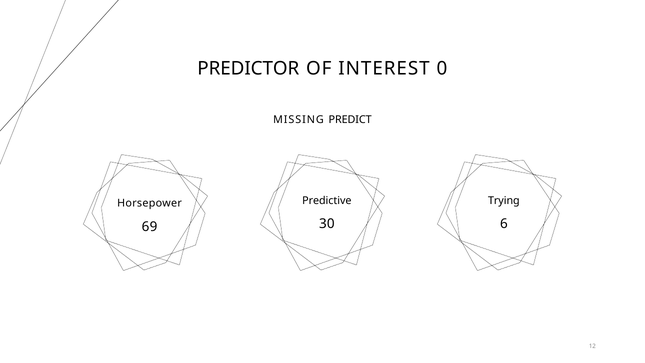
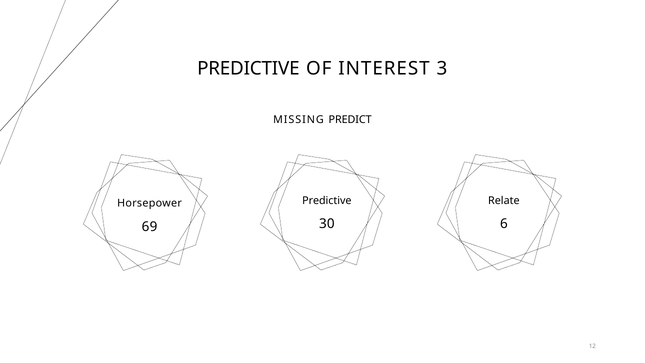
PREDICTOR at (248, 68): PREDICTOR -> PREDICTIVE
0: 0 -> 3
Trying: Trying -> Relate
